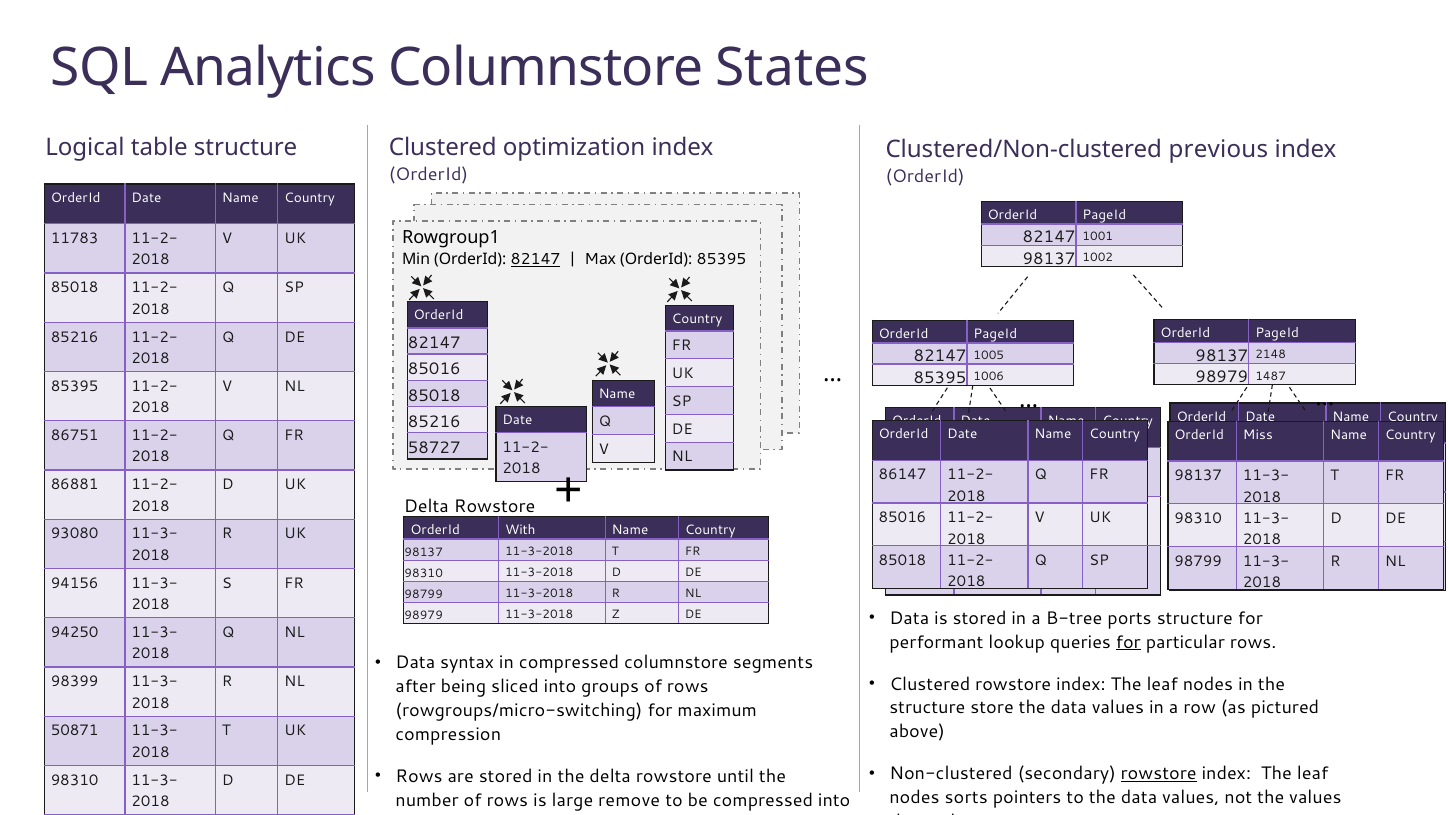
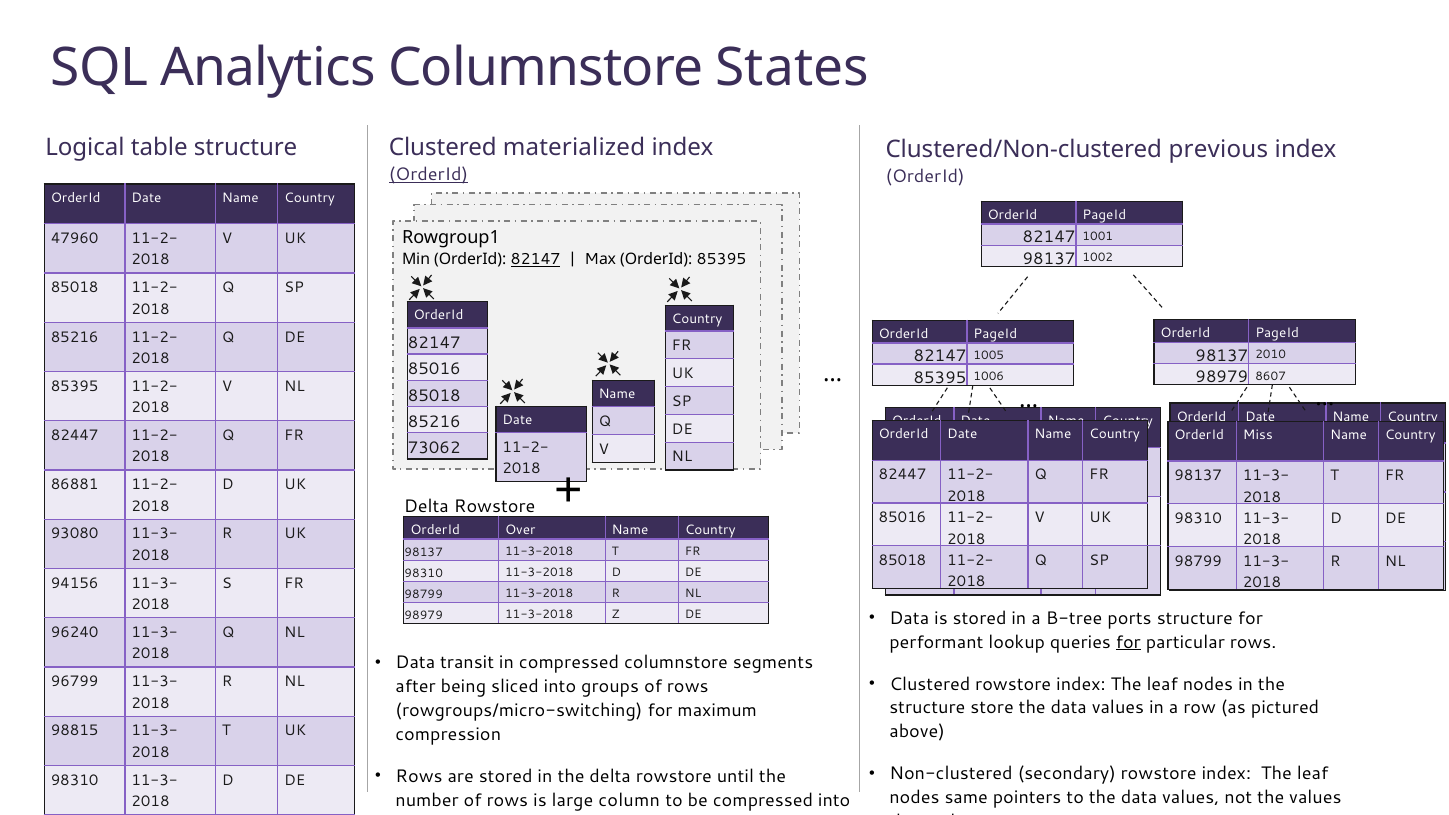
optimization: optimization -> materialized
OrderId at (428, 174) underline: none -> present
11783: 11783 -> 47960
2148: 2148 -> 2010
1487: 1487 -> 8607
86751 at (75, 436): 86751 -> 82447
58727: 58727 -> 73062
86147 at (903, 475): 86147 -> 82447
With: With -> Over
94250: 94250 -> 96240
syntax: syntax -> transit
98399: 98399 -> 96799
50871: 50871 -> 98815
rowstore at (1159, 774) underline: present -> none
sorts: sorts -> same
remove: remove -> column
